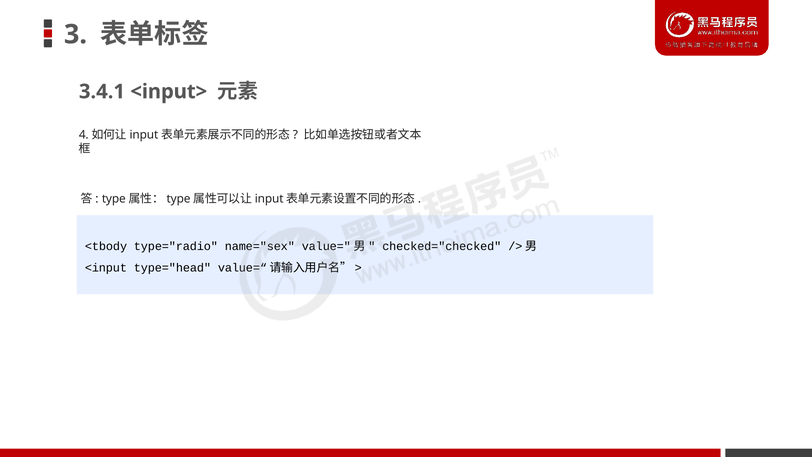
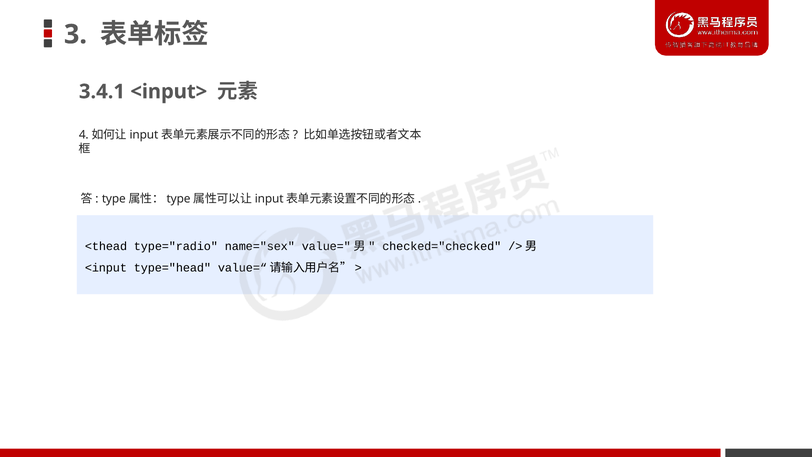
<tbody: <tbody -> <thead
